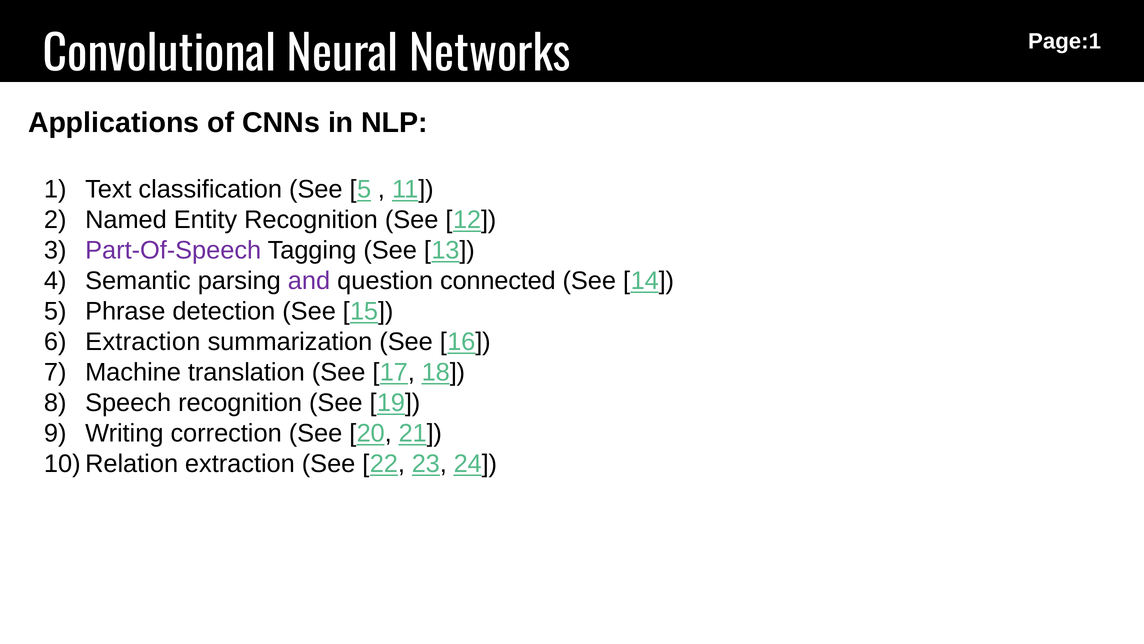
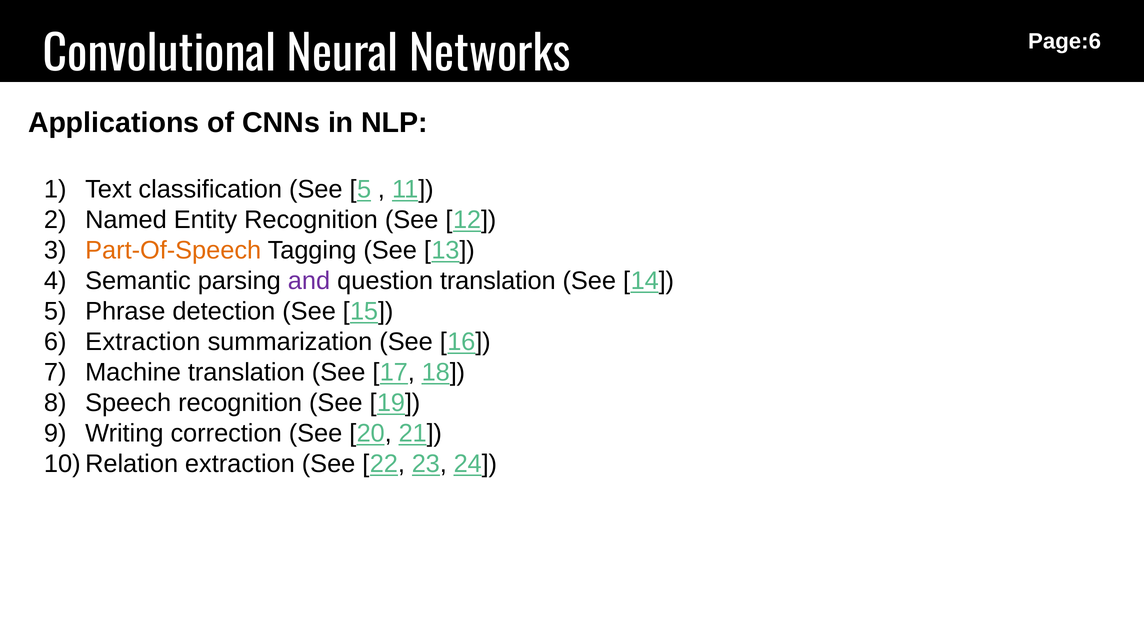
Page:1: Page:1 -> Page:6
Part-Of-Speech colour: purple -> orange
question connected: connected -> translation
